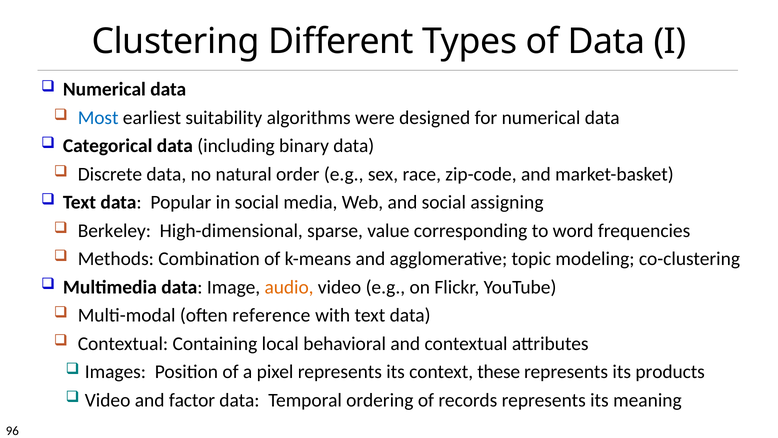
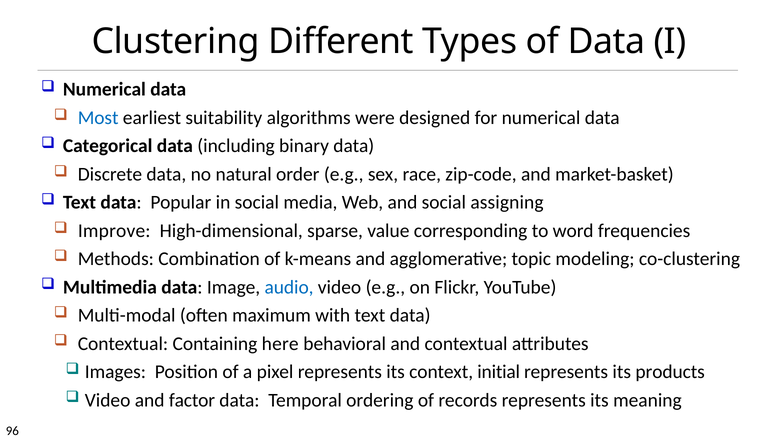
Berkeley: Berkeley -> Improve
audio colour: orange -> blue
reference: reference -> maximum
local: local -> here
these: these -> initial
